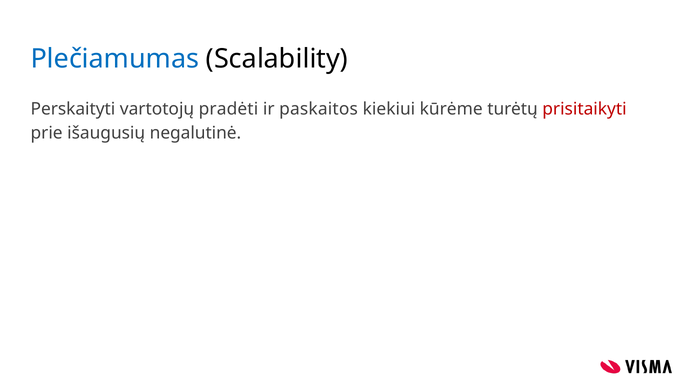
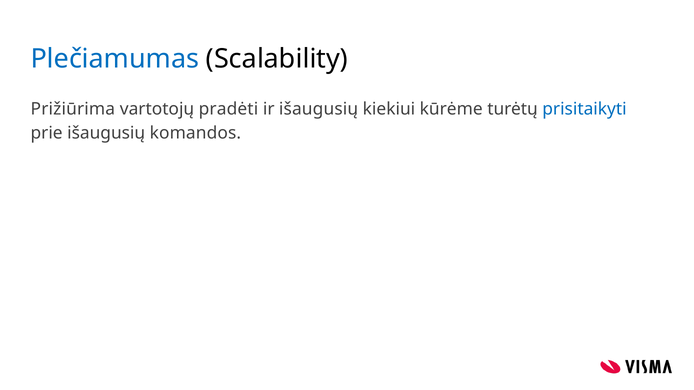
Perskaityti: Perskaityti -> Prižiūrima
ir paskaitos: paskaitos -> išaugusių
prisitaikyti colour: red -> blue
negalutinė: negalutinė -> komandos
